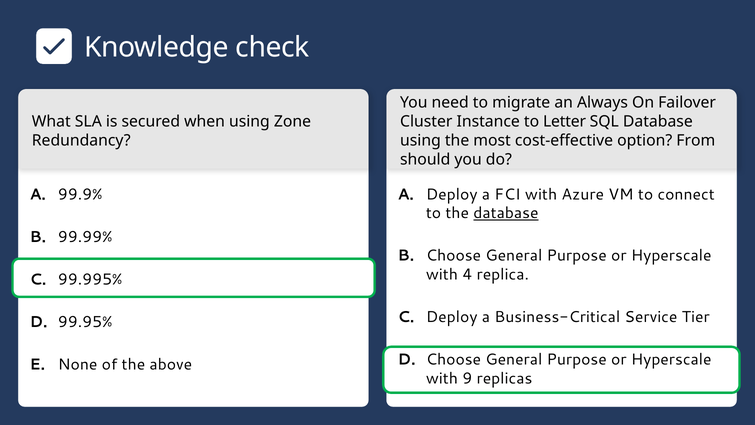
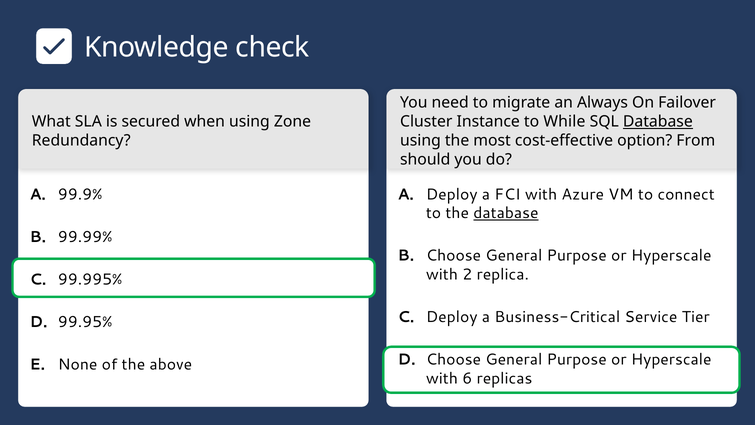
Letter: Letter -> While
Database at (658, 122) underline: none -> present
4: 4 -> 2
9: 9 -> 6
